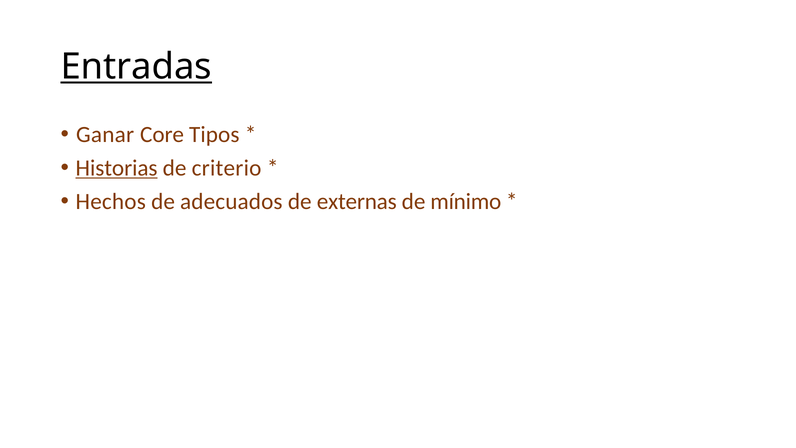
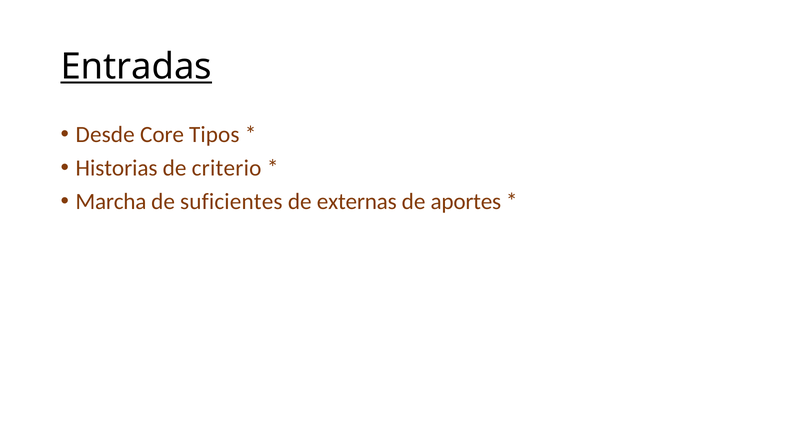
Ganar: Ganar -> Desde
Historias underline: present -> none
Hechos: Hechos -> Marcha
adecuados: adecuados -> suficientes
mínimo: mínimo -> aportes
